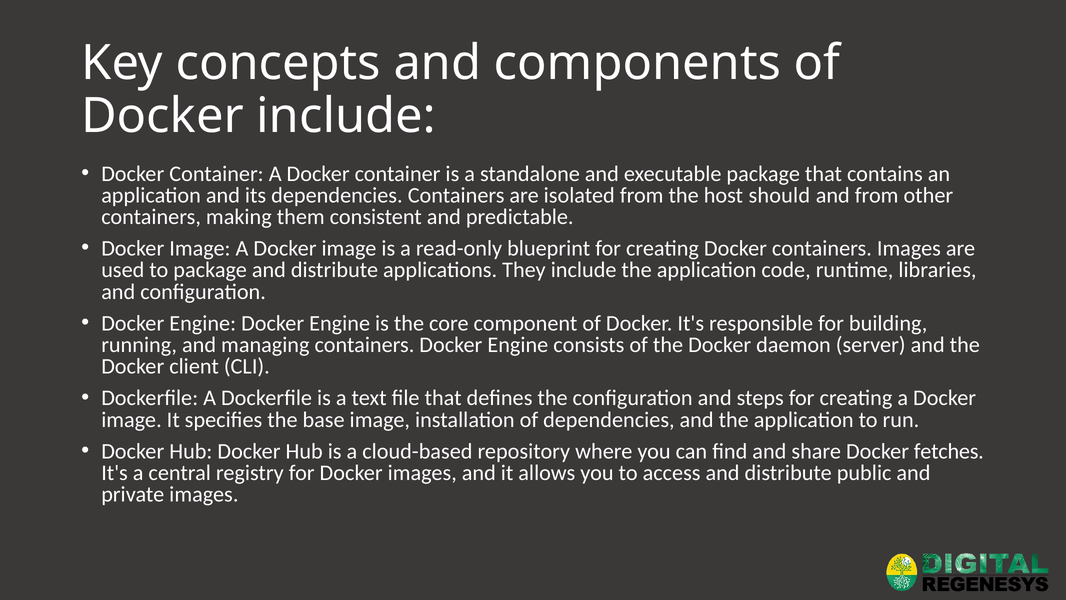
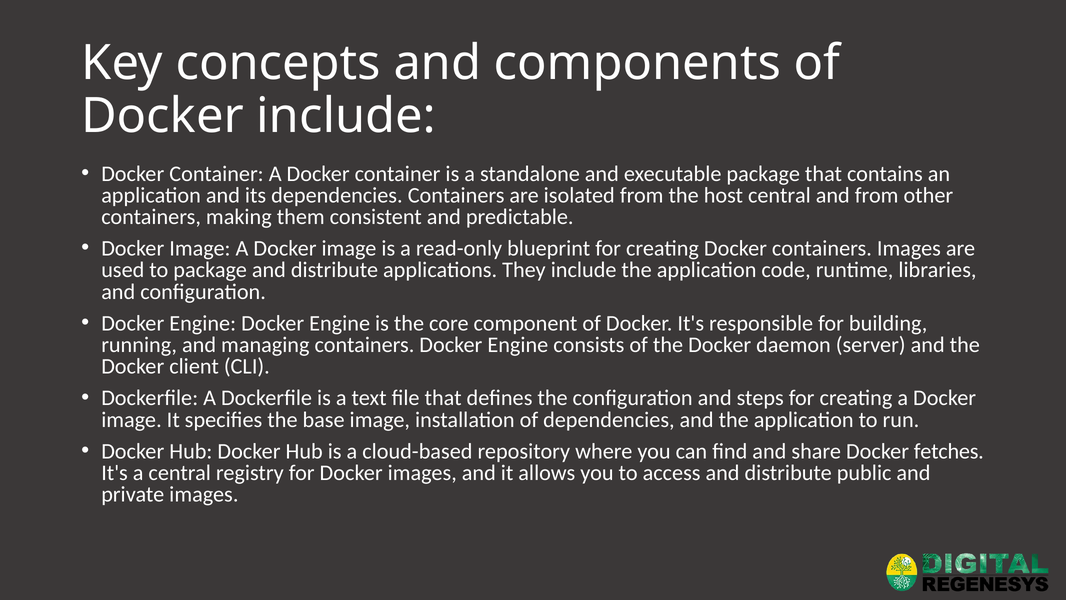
host should: should -> central
